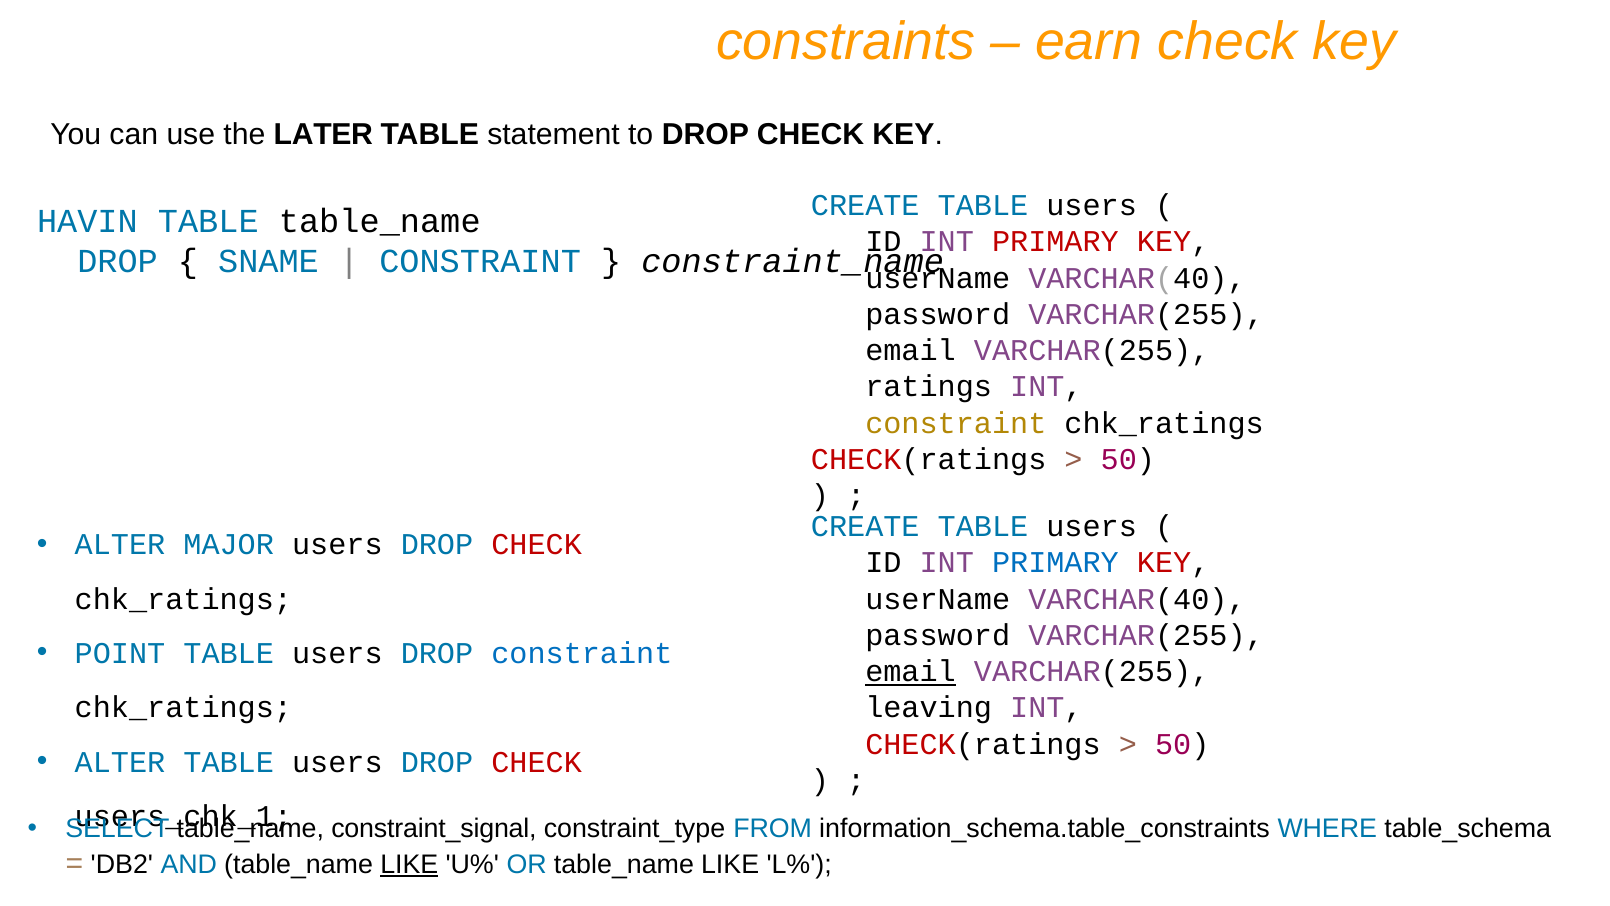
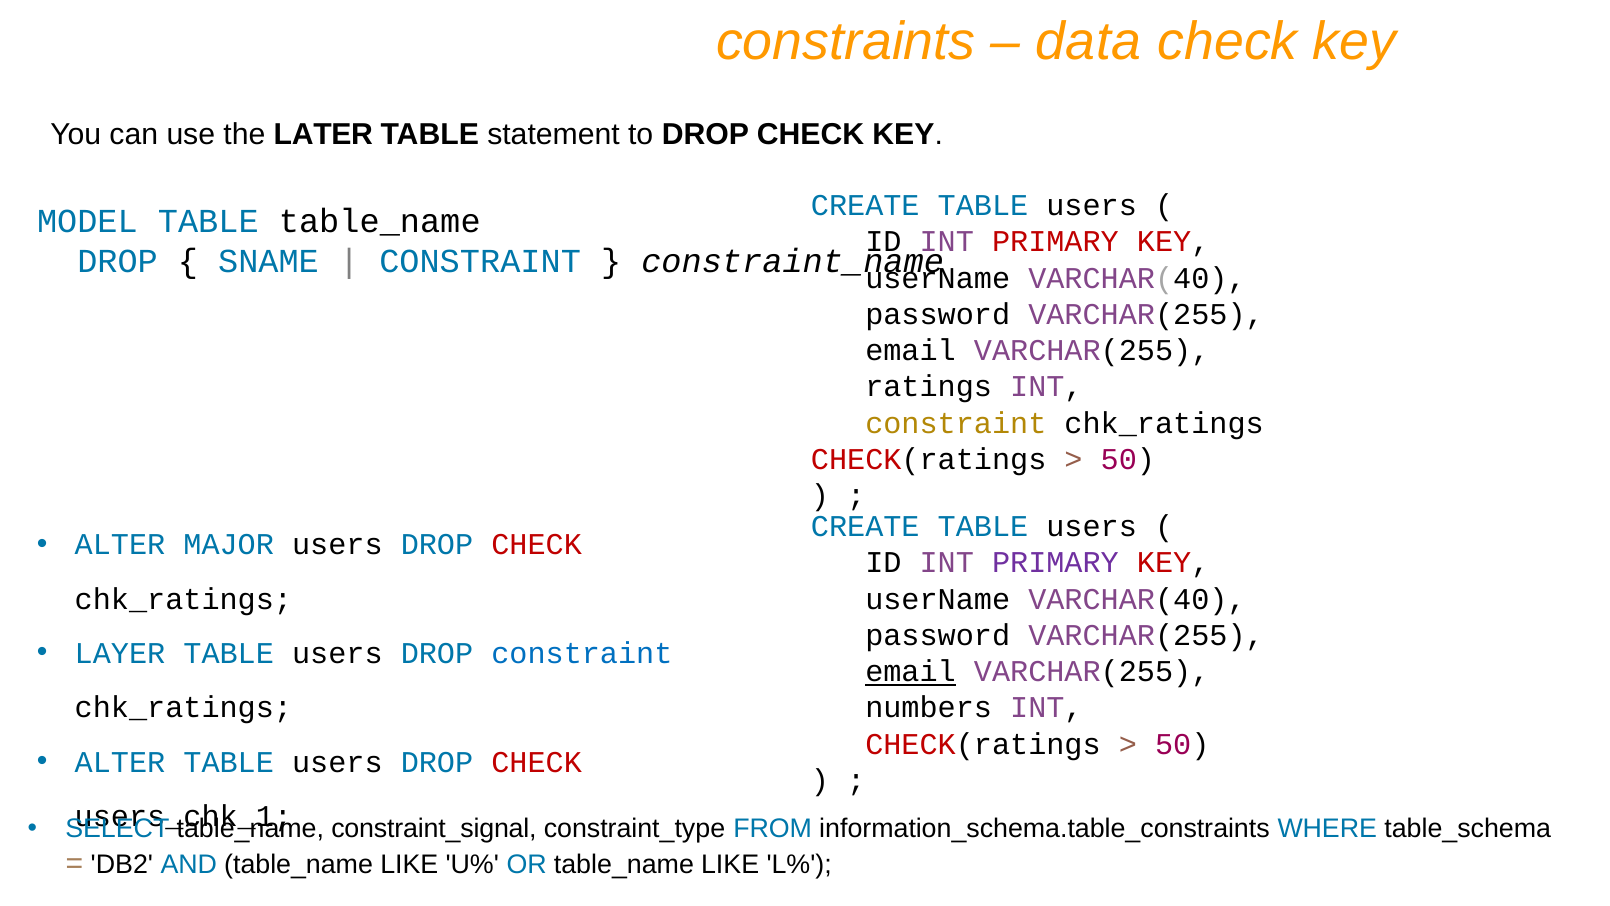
earn: earn -> data
HAVIN: HAVIN -> MODEL
PRIMARY at (1055, 563) colour: blue -> purple
POINT: POINT -> LAYER
leaving: leaving -> numbers
LIKE at (409, 864) underline: present -> none
